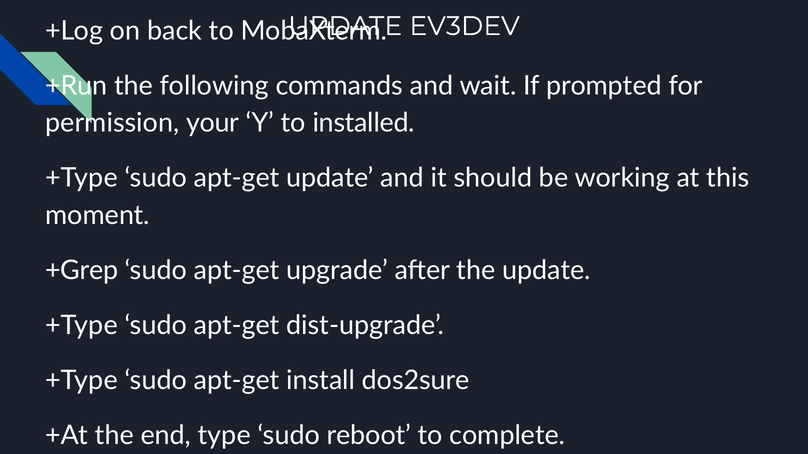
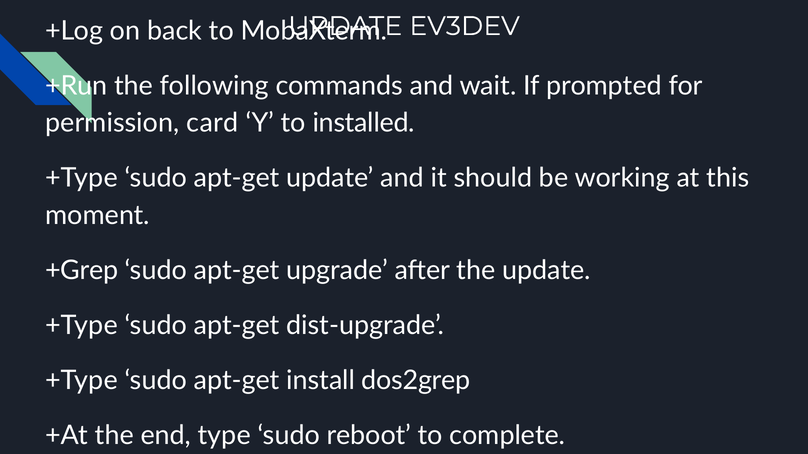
your: your -> card
dos2sure: dos2sure -> dos2grep
